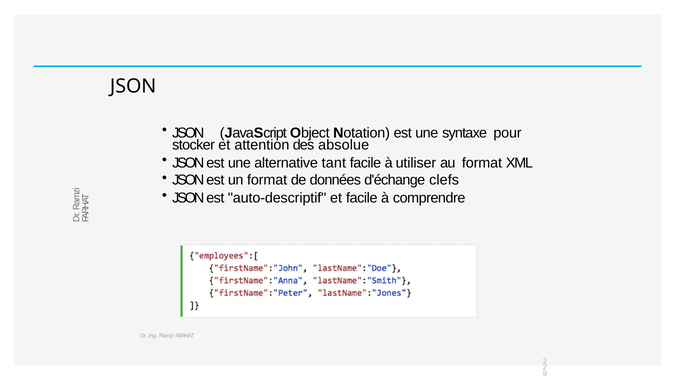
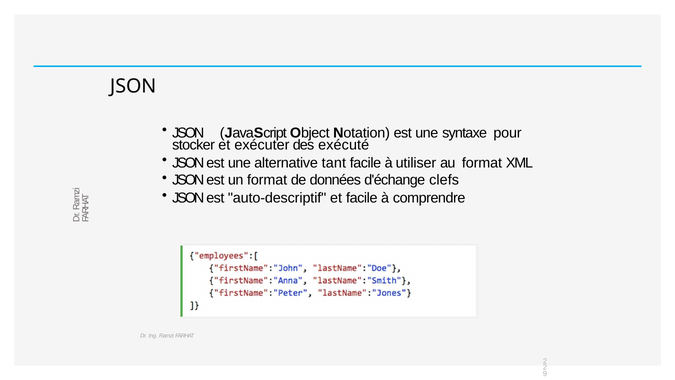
attention: attention -> exécuter
absolue: absolue -> exécuté
